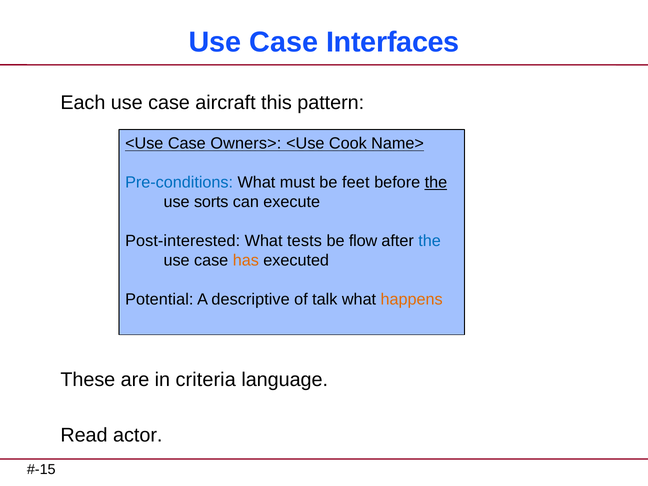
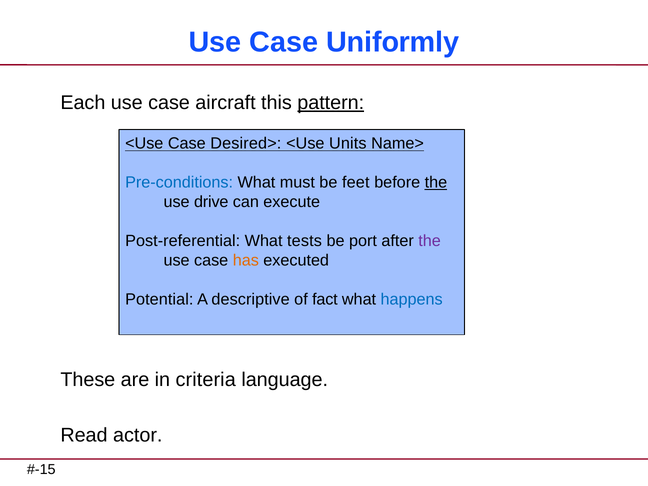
Interfaces: Interfaces -> Uniformly
pattern underline: none -> present
Owners>: Owners> -> Desired>
Cook: Cook -> Units
sorts: sorts -> drive
Post-interested: Post-interested -> Post-referential
flow: flow -> port
the at (430, 241) colour: blue -> purple
talk: talk -> fact
happens colour: orange -> blue
